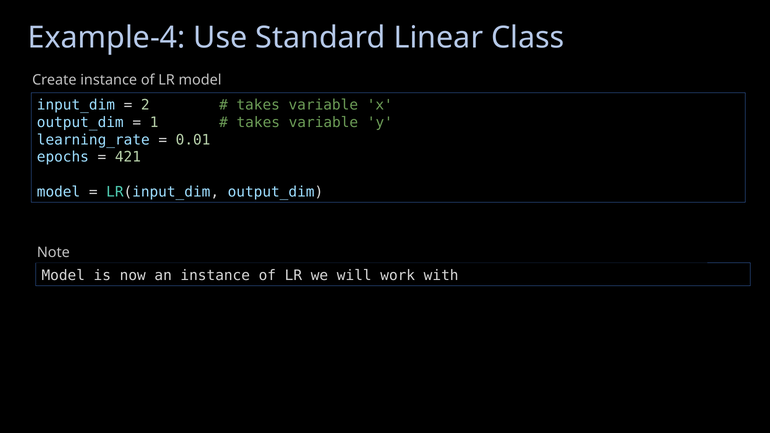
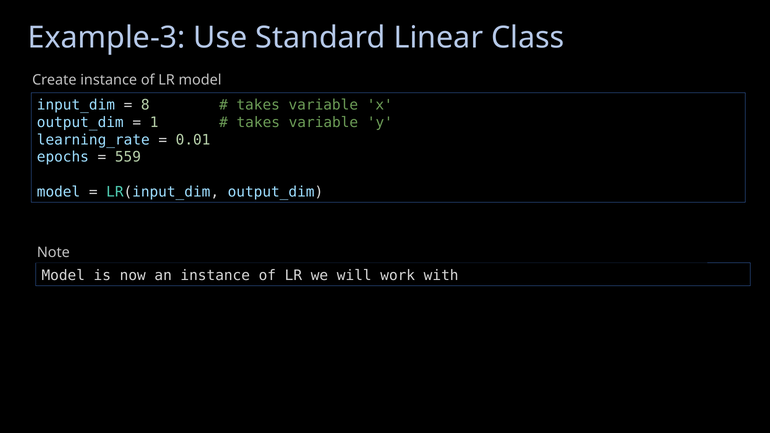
Example-4: Example-4 -> Example-3
2: 2 -> 8
421: 421 -> 559
